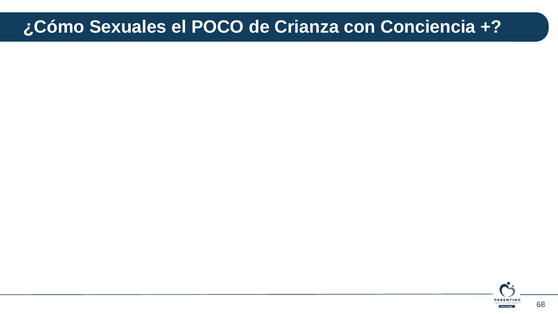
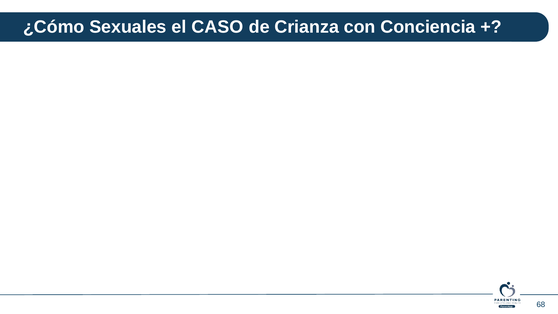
POCO: POCO -> CASO
